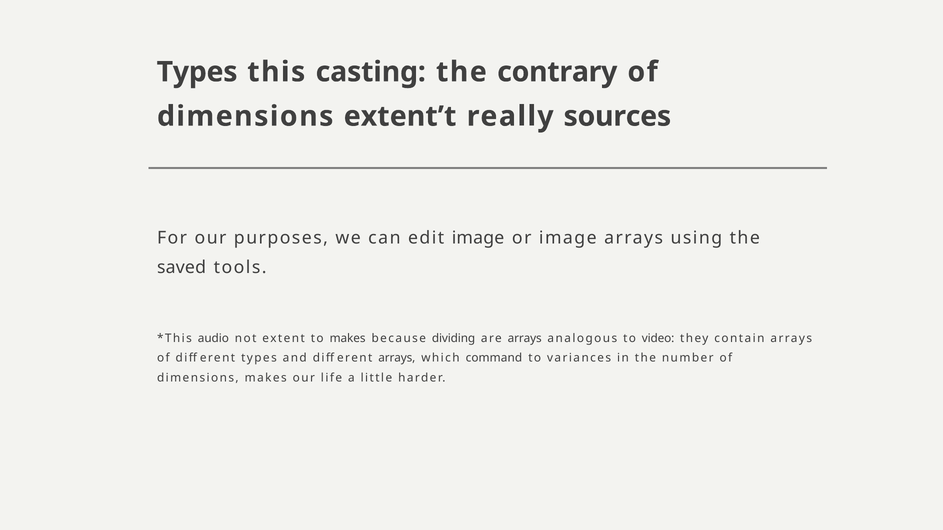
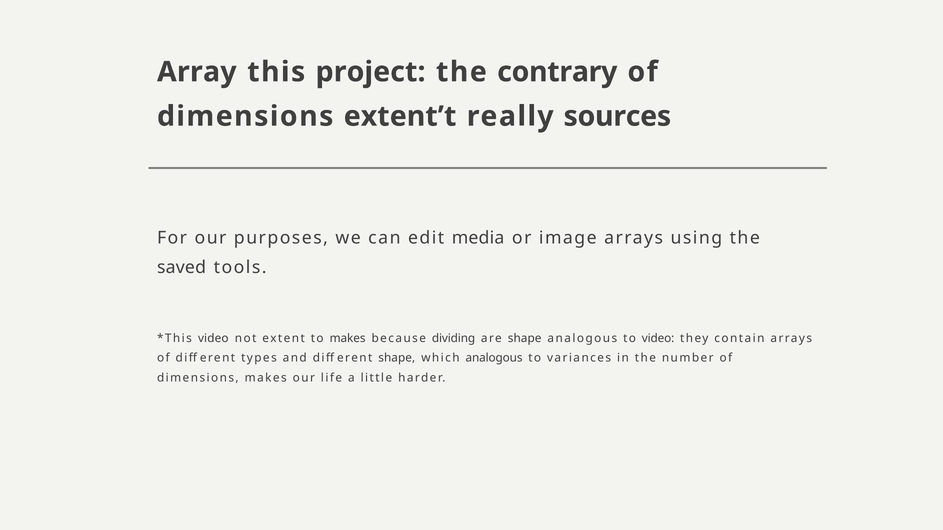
Types at (197, 72): Types -> Array
casting: casting -> project
edit image: image -> media
audio at (213, 339): audio -> video
are arrays: arrays -> shape
arrays at (397, 358): arrays -> shape
which command: command -> analogous
